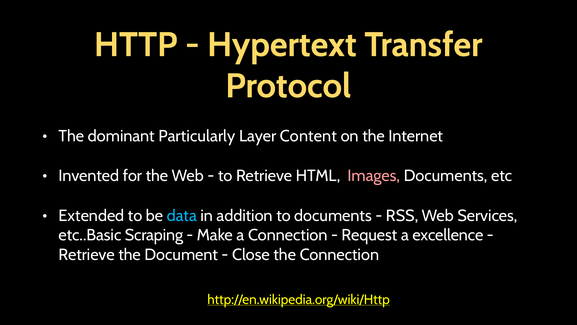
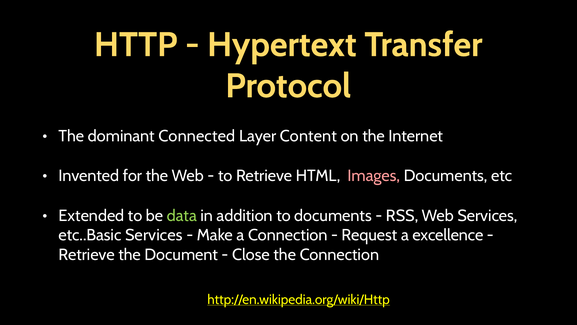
Particularly: Particularly -> Connected
data colour: light blue -> light green
etc..Basic Scraping: Scraping -> Services
